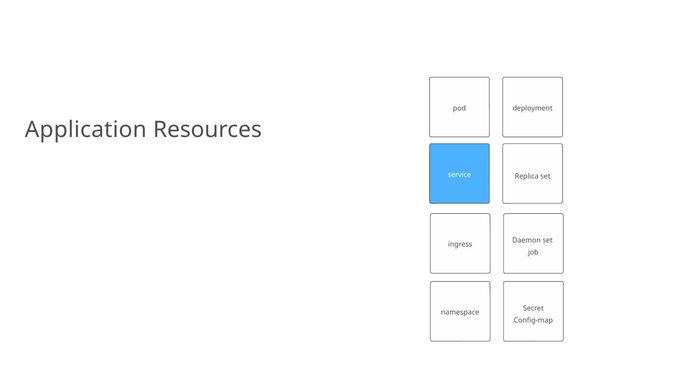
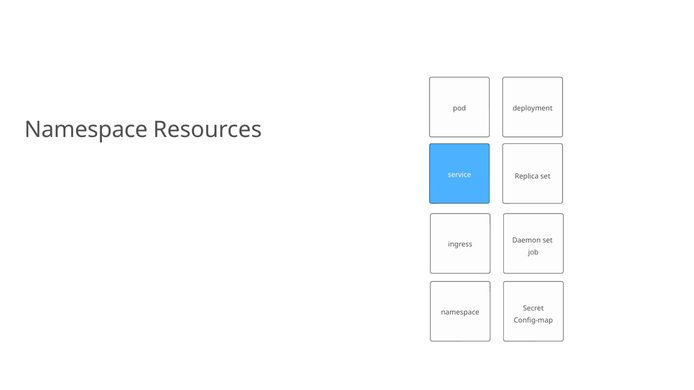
Application at (86, 130): Application -> Namespace
